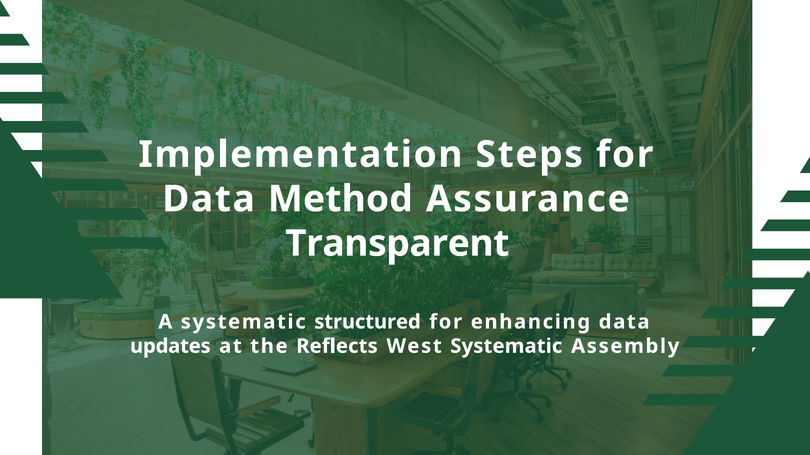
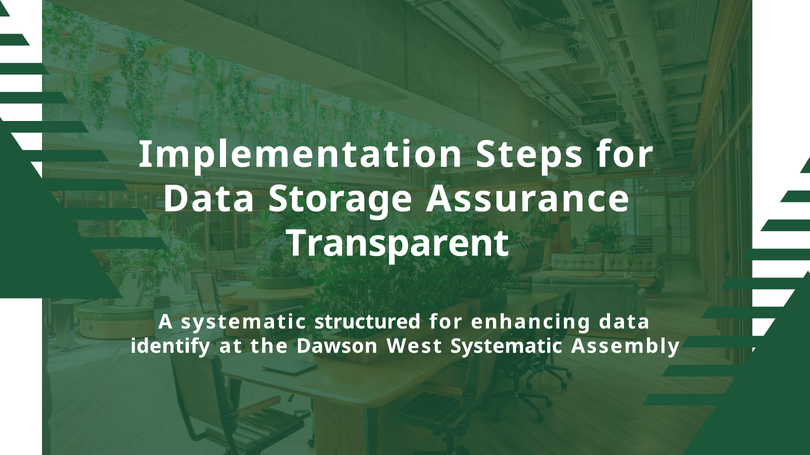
Method: Method -> Storage
updates: updates -> identify
Reflects: Reflects -> Dawson
